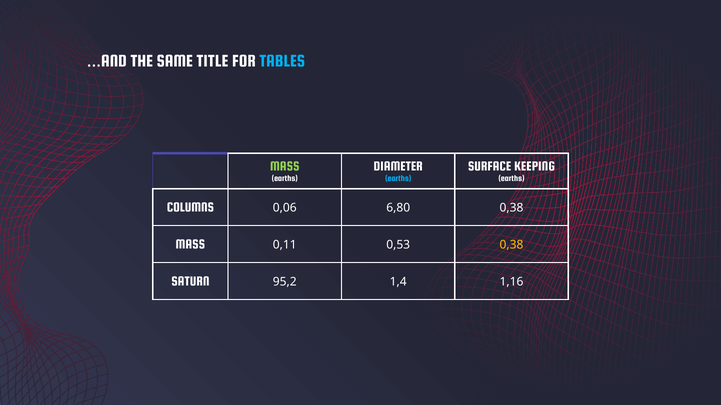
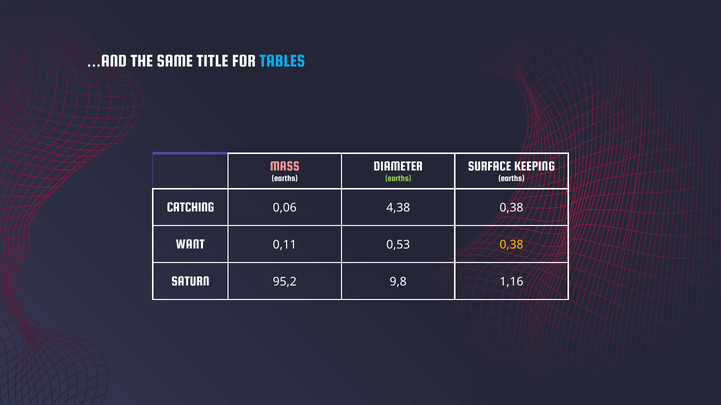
MASS at (285, 166) colour: light green -> pink
earths at (398, 179) colour: light blue -> light green
COLUMNS: COLUMNS -> CATCHING
6,80: 6,80 -> 4,38
MASS at (190, 244): MASS -> WANT
1,4: 1,4 -> 9,8
